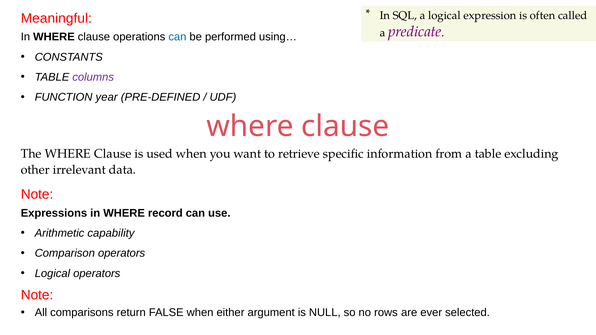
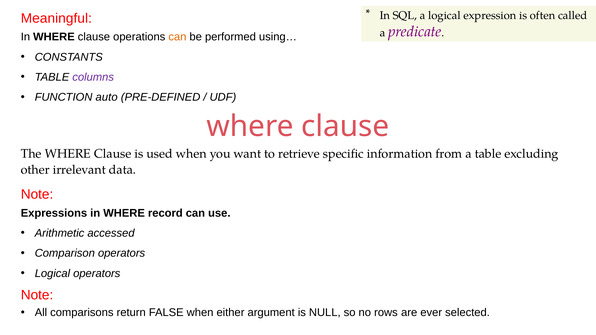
can at (177, 37) colour: blue -> orange
year: year -> auto
capability: capability -> accessed
